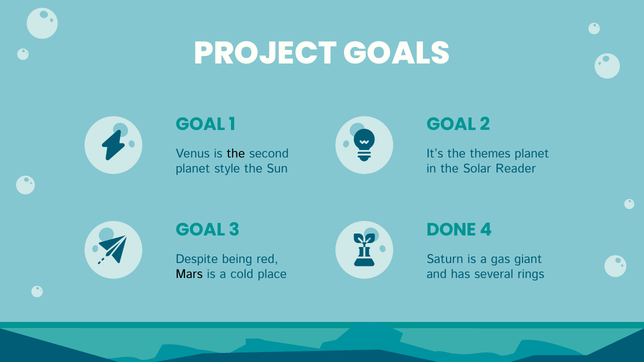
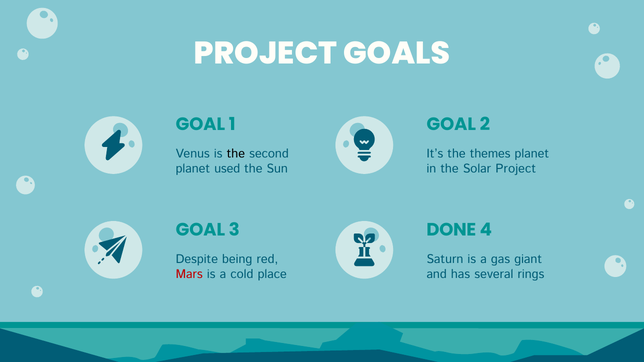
style: style -> used
Solar Reader: Reader -> Project
Mars colour: black -> red
